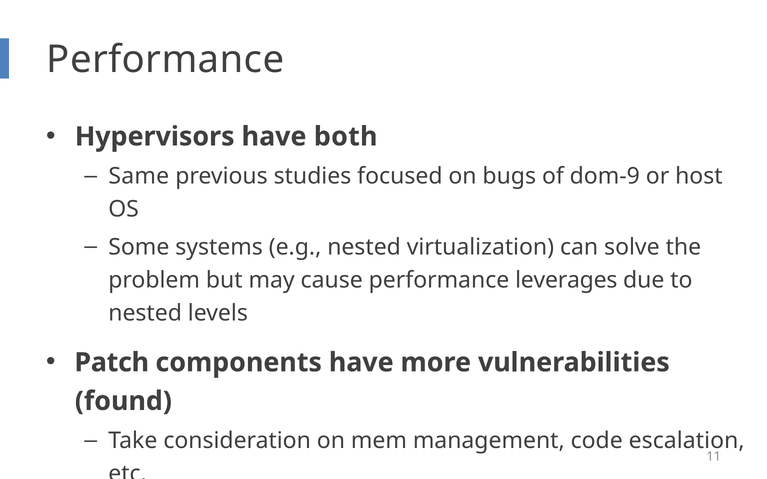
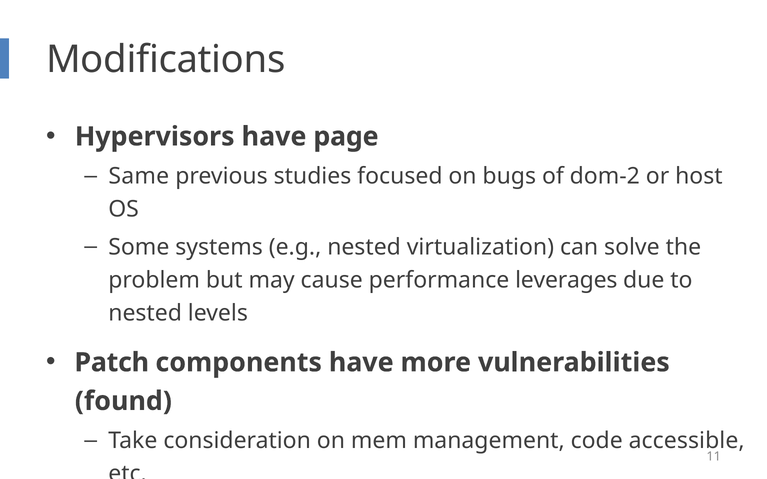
Performance at (165, 60): Performance -> Modifications
both: both -> page
dom-9: dom-9 -> dom-2
escalation: escalation -> accessible
